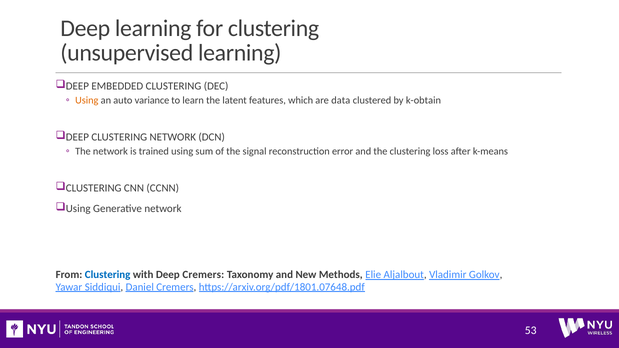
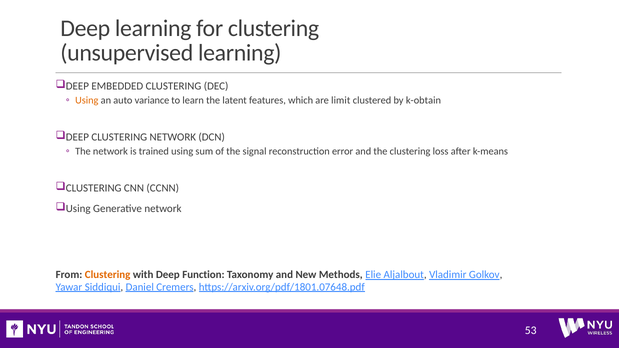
data: data -> limit
Clustering at (108, 275) colour: blue -> orange
Deep Cremers: Cremers -> Function
